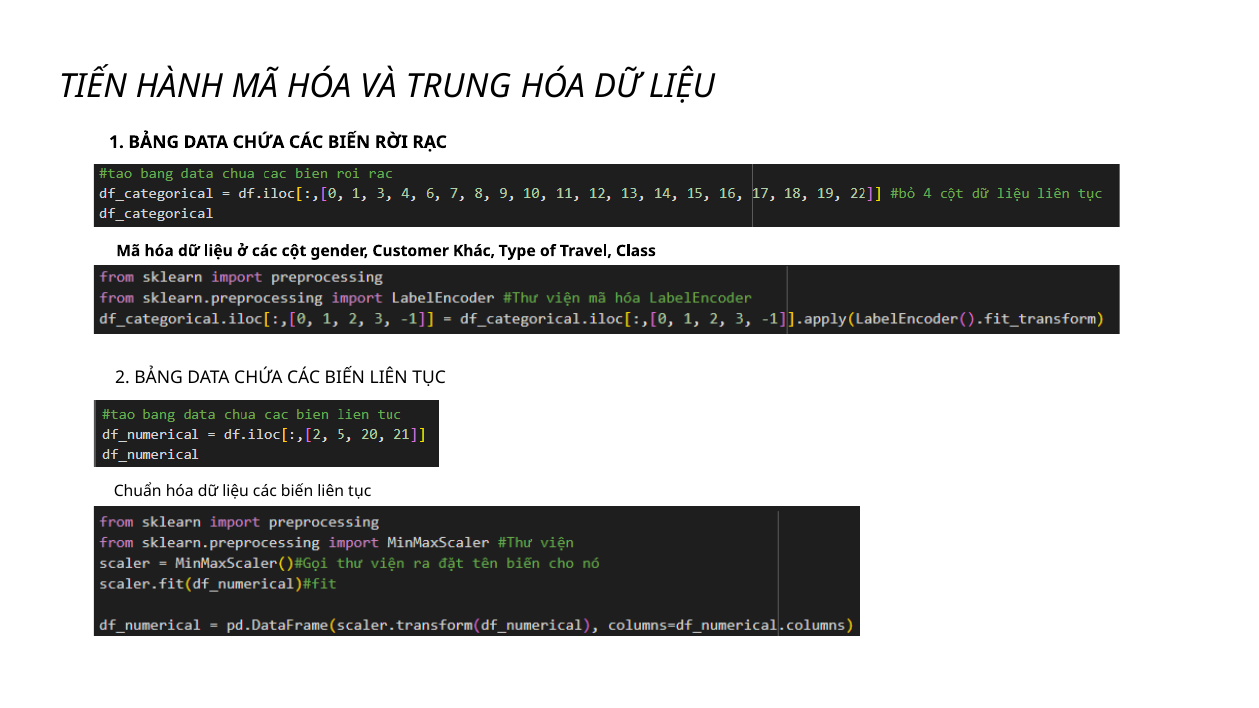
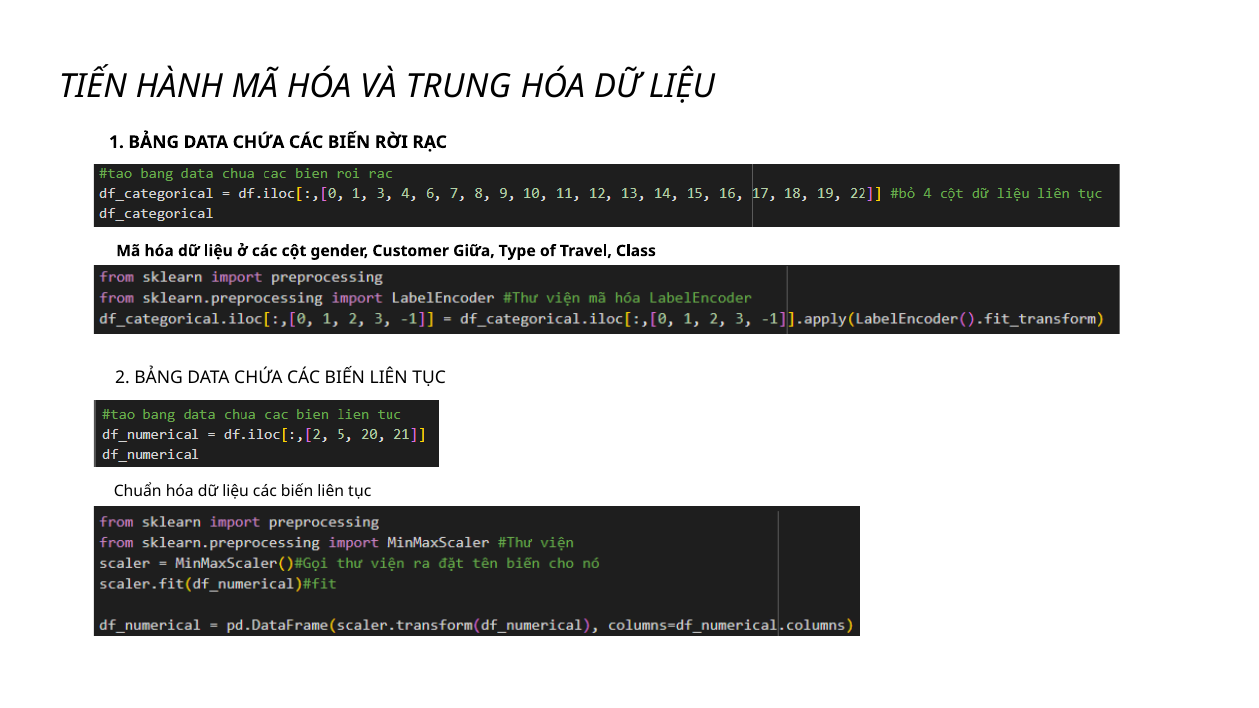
Khác: Khác -> Giữa
